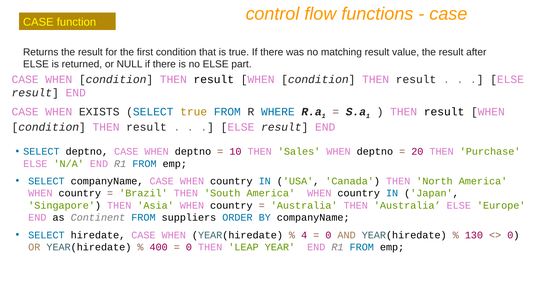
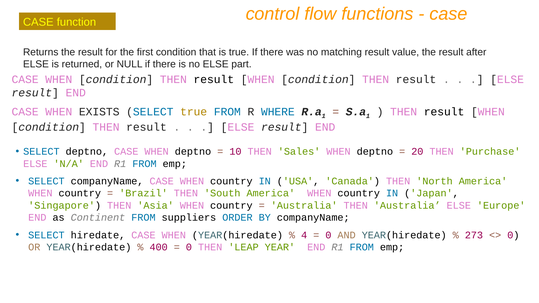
130: 130 -> 273
